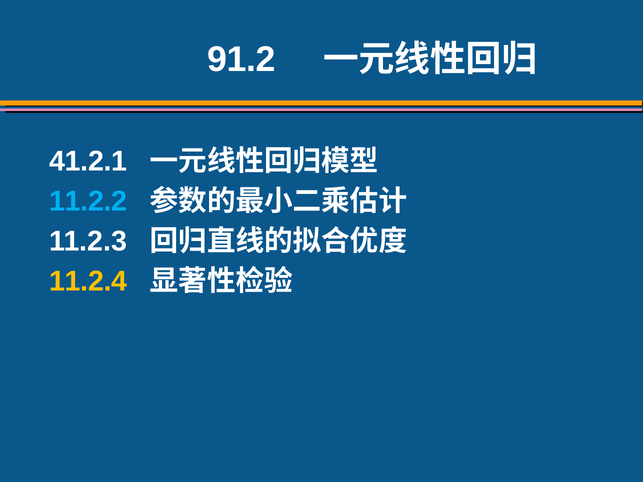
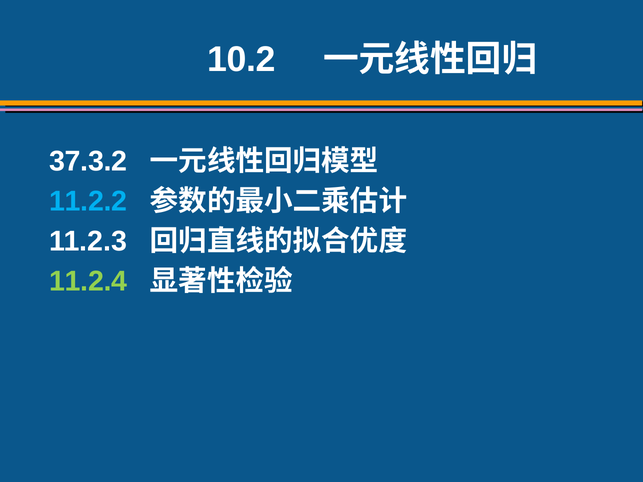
91.2: 91.2 -> 10.2
41.2.1: 41.2.1 -> 37.3.2
11.2.4 colour: yellow -> light green
